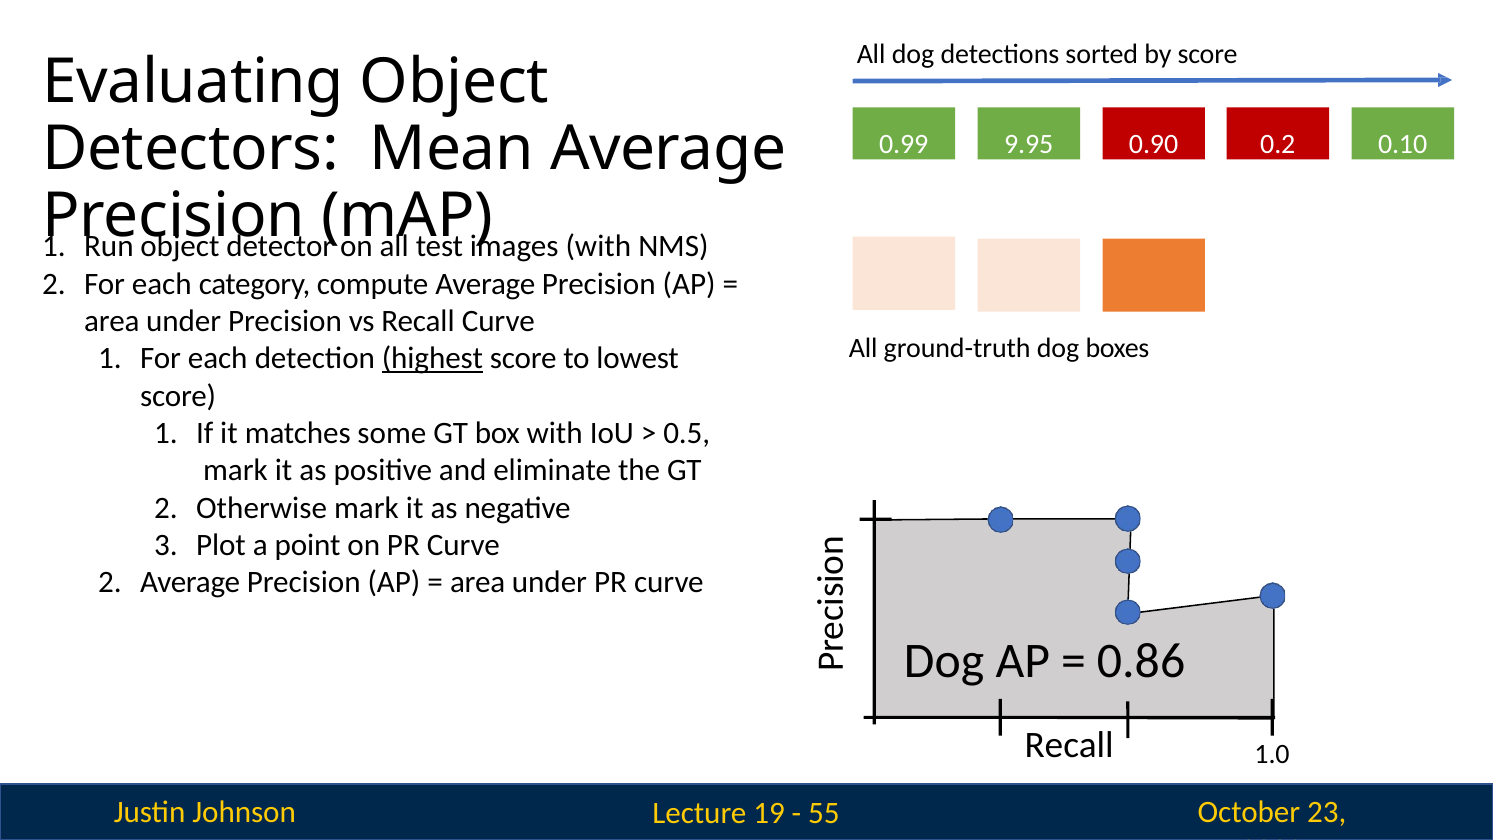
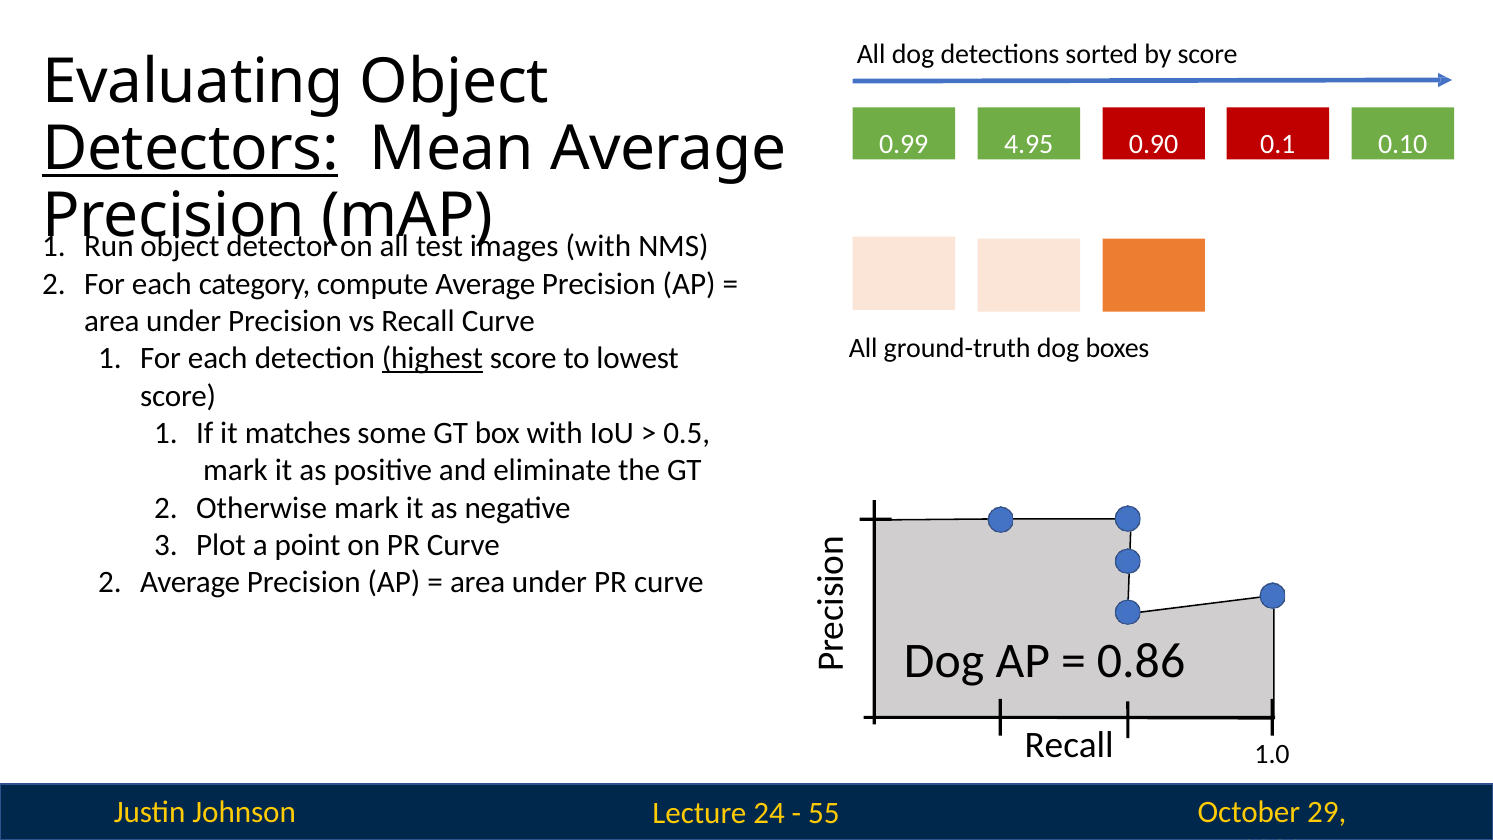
Detectors underline: none -> present
9.95: 9.95 -> 4.95
0.2: 0.2 -> 0.1
19: 19 -> 24
23: 23 -> 29
